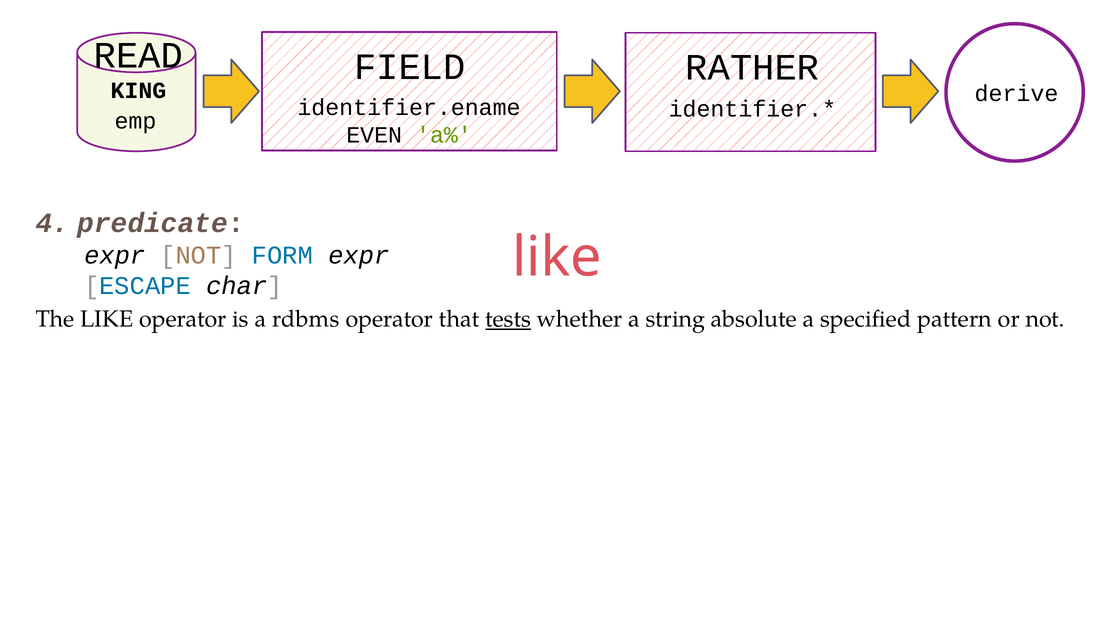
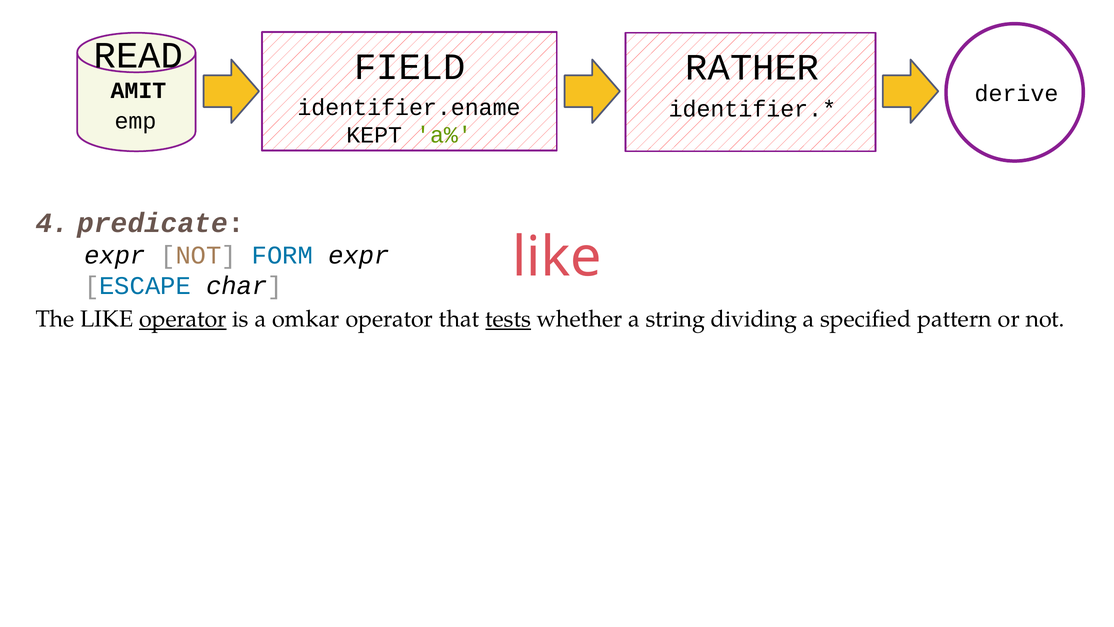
KING: KING -> AMIT
EVEN: EVEN -> KEPT
operator at (183, 319) underline: none -> present
rdbms: rdbms -> omkar
absolute: absolute -> dividing
